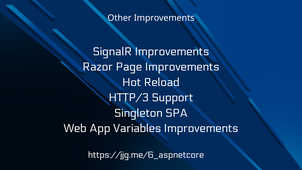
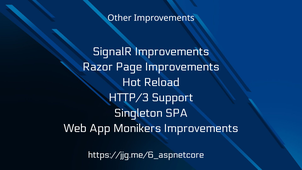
Variables: Variables -> Monikers
